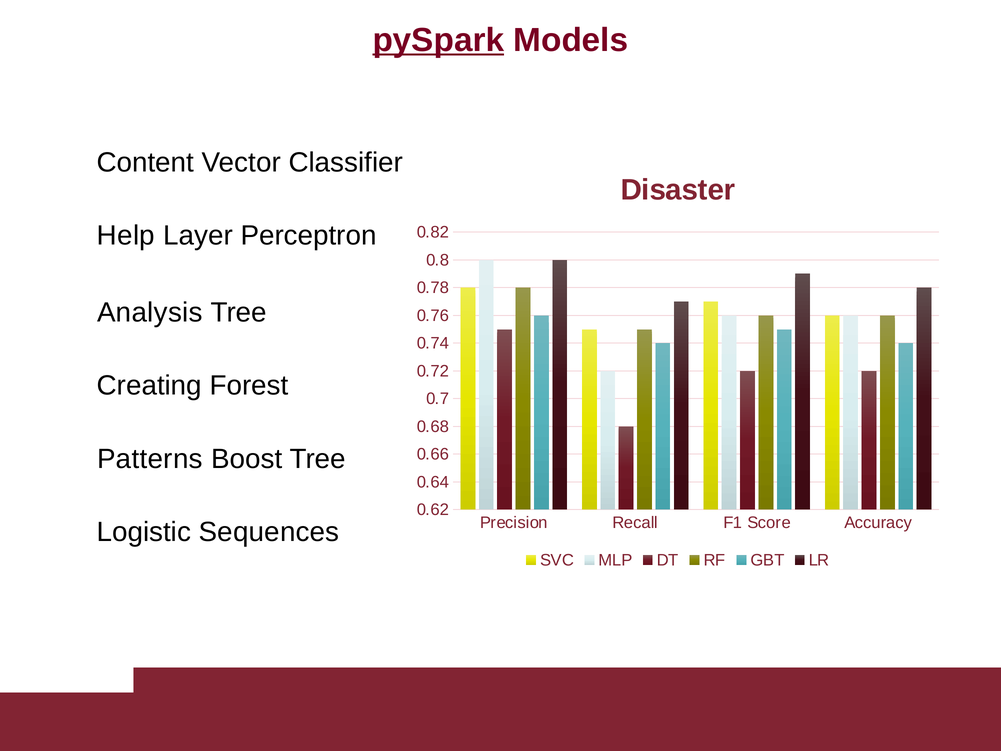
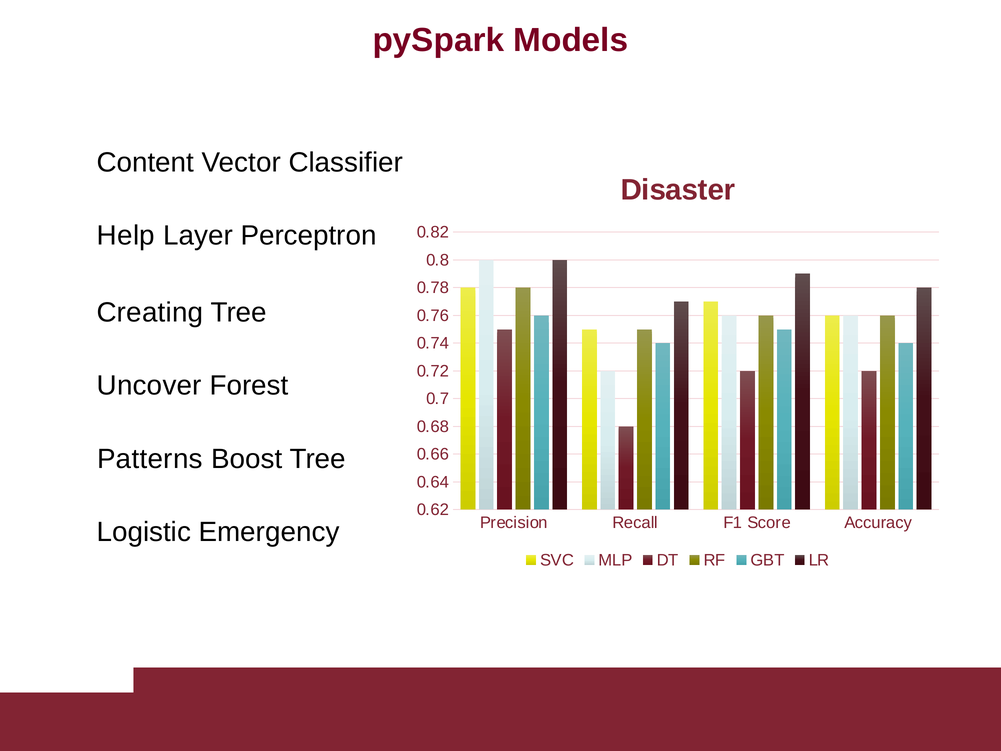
pySpark underline: present -> none
Analysis: Analysis -> Creating
Creating: Creating -> Uncover
Sequences: Sequences -> Emergency
